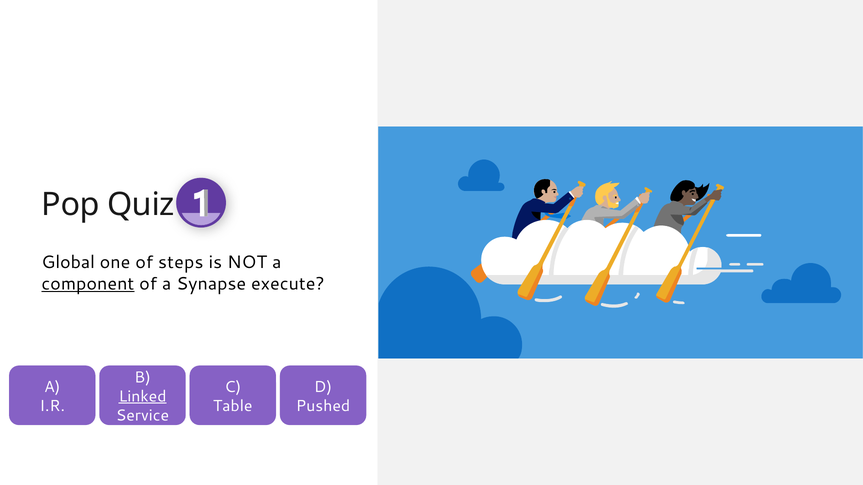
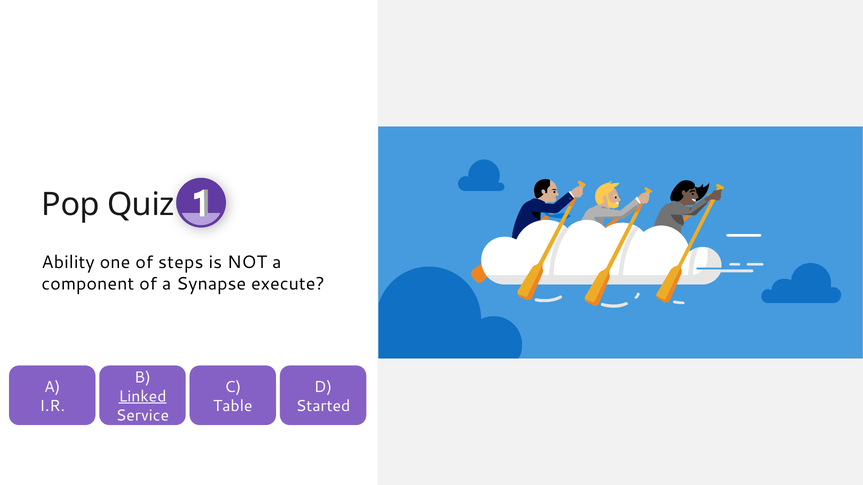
Global: Global -> Ability
component underline: present -> none
Pushed: Pushed -> Started
